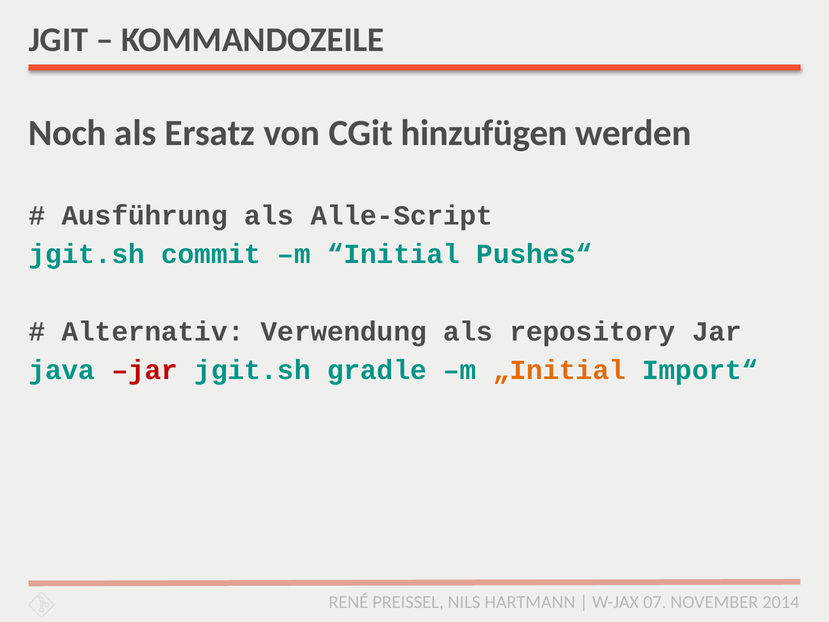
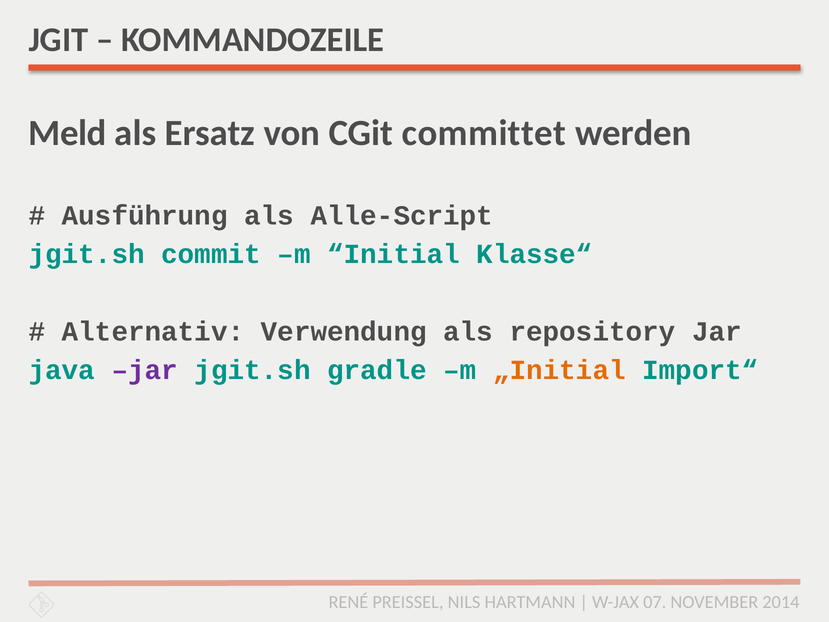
Noch: Noch -> Meld
hinzufügen: hinzufügen -> committet
Pushes“: Pushes“ -> Klasse“
jar at (145, 370) colour: red -> purple
